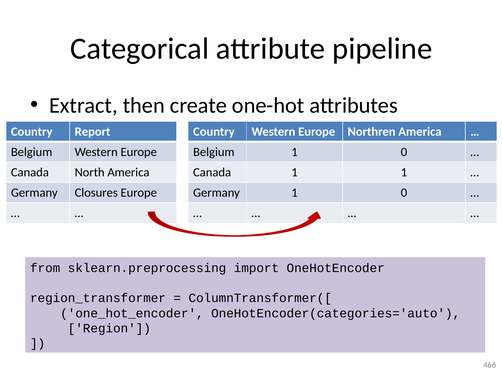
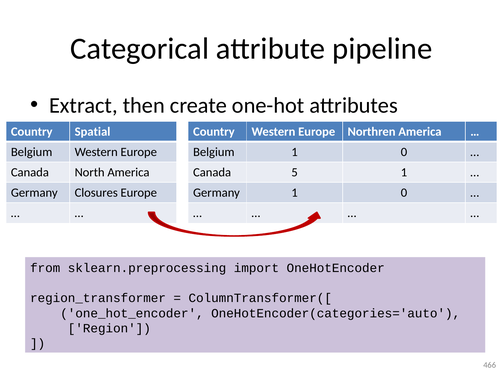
Report: Report -> Spatial
Canada 1: 1 -> 5
